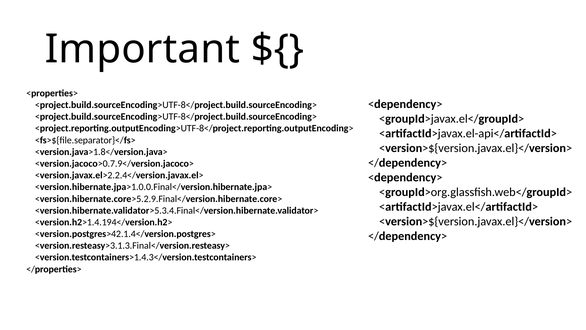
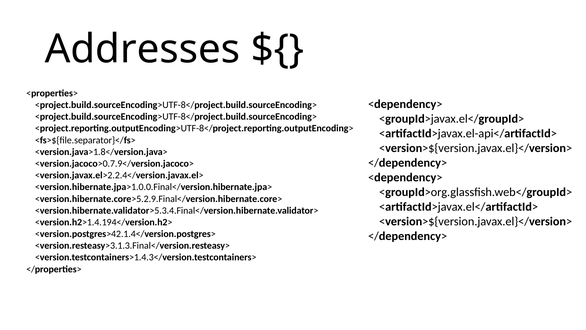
Important: Important -> Addresses
